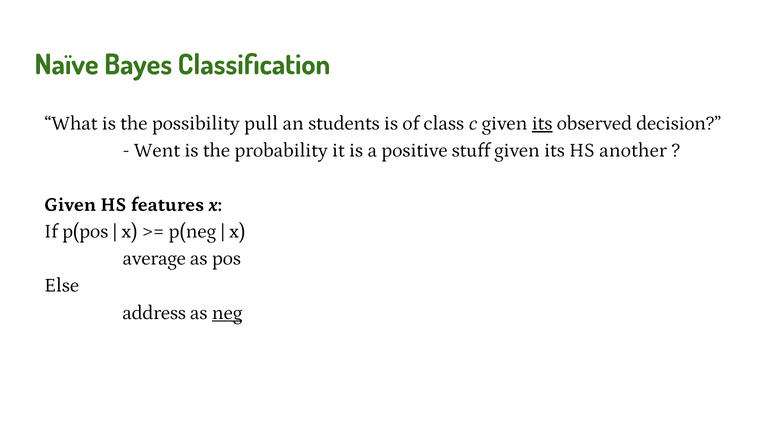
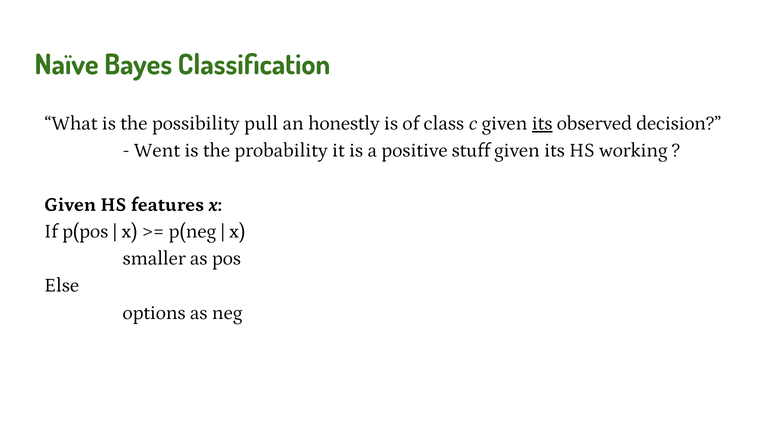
students: students -> honestly
another: another -> working
average: average -> smaller
address: address -> options
neg underline: present -> none
